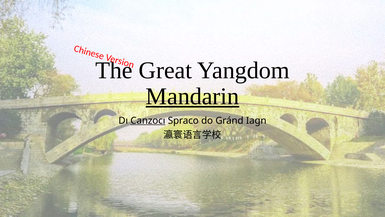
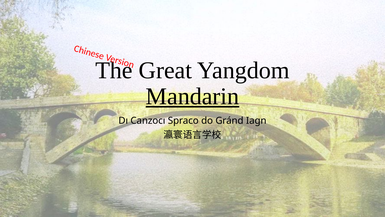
Canzocı underline: present -> none
